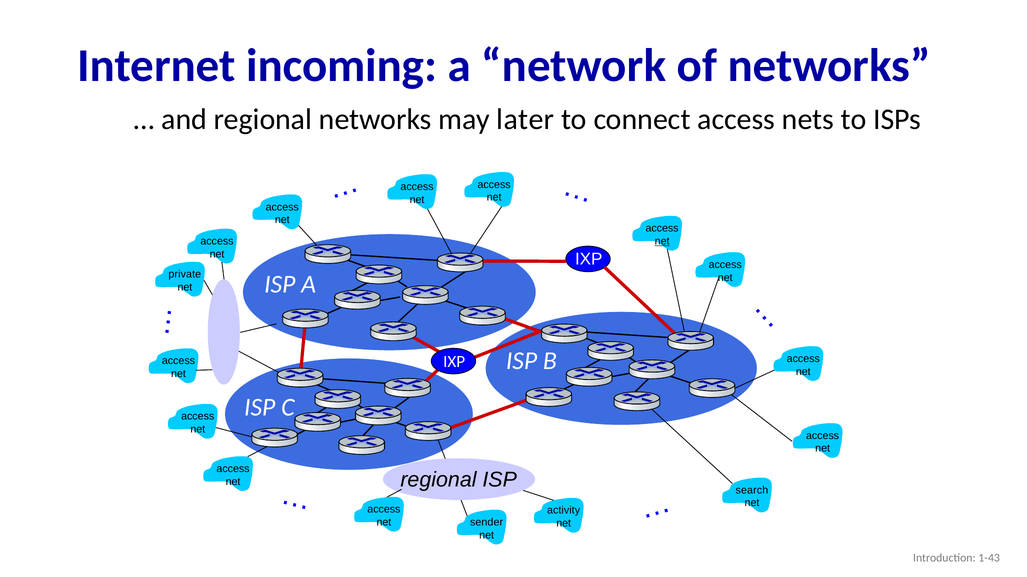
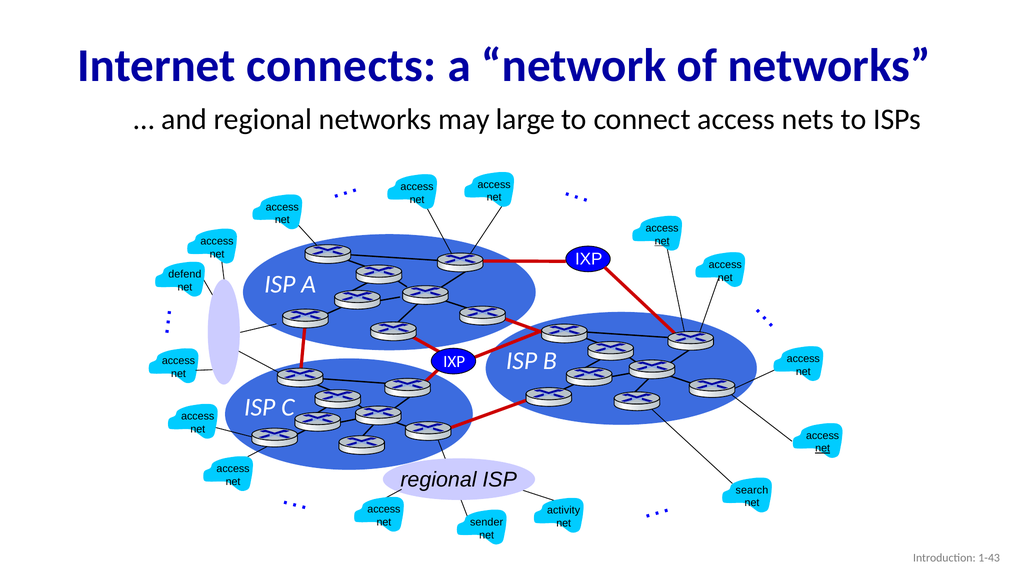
incoming: incoming -> connects
later: later -> large
private: private -> defend
net at (823, 449) underline: none -> present
